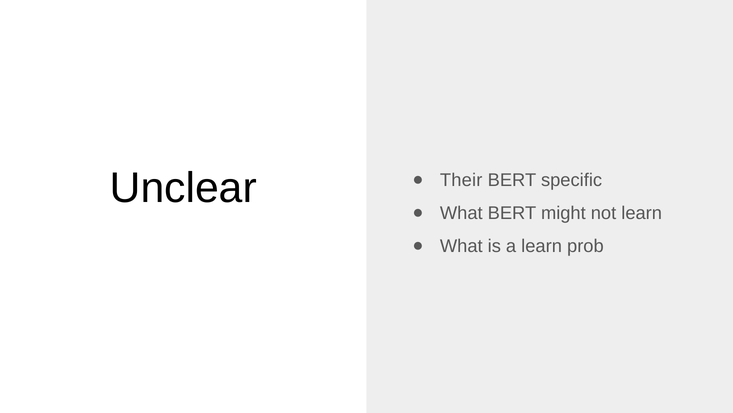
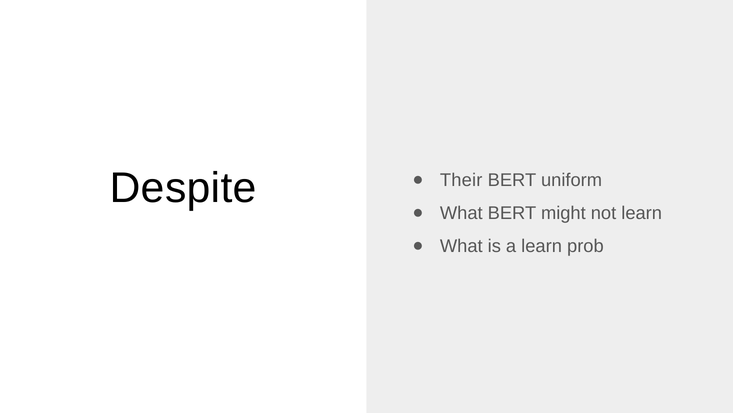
Unclear: Unclear -> Despite
specific: specific -> uniform
